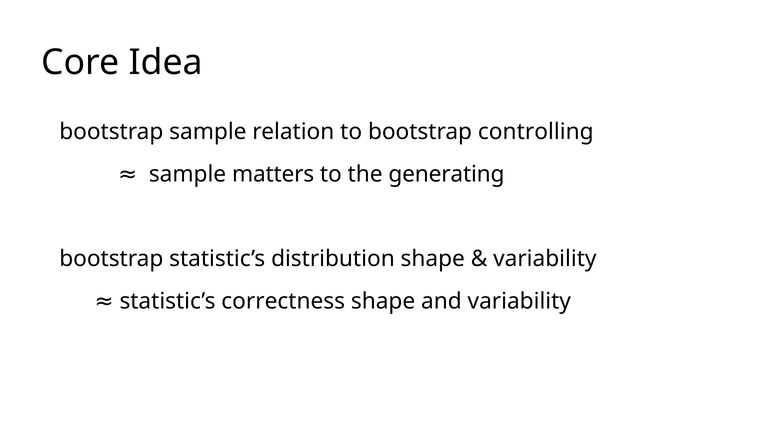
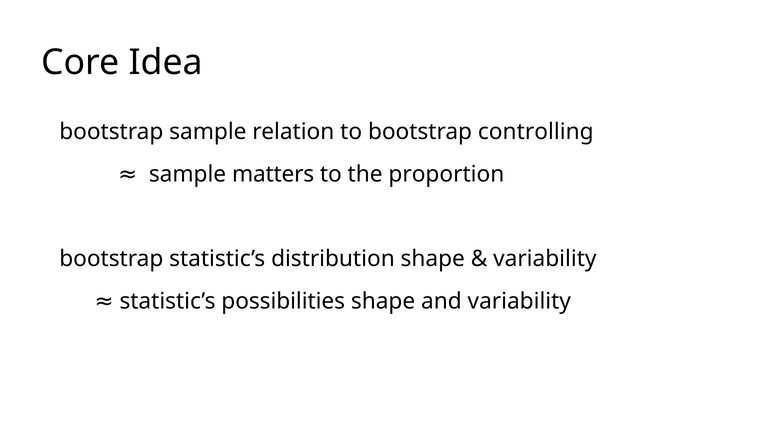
generating: generating -> proportion
correctness: correctness -> possibilities
